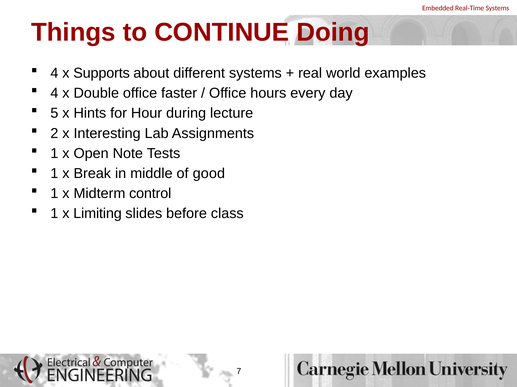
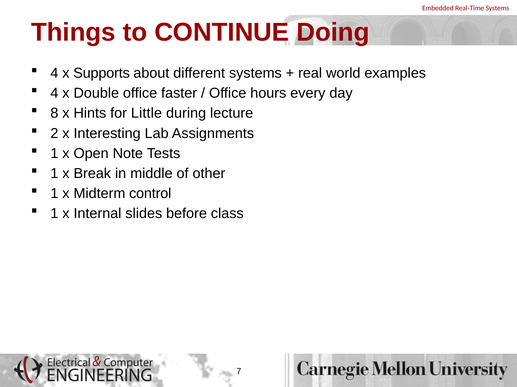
5: 5 -> 8
Hour: Hour -> Little
good: good -> other
Limiting: Limiting -> Internal
